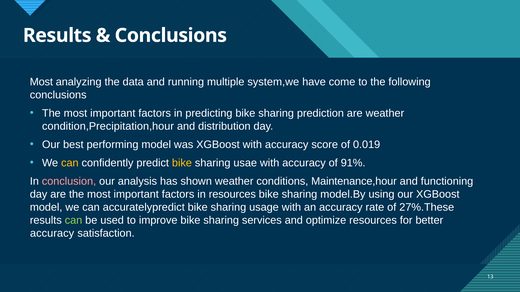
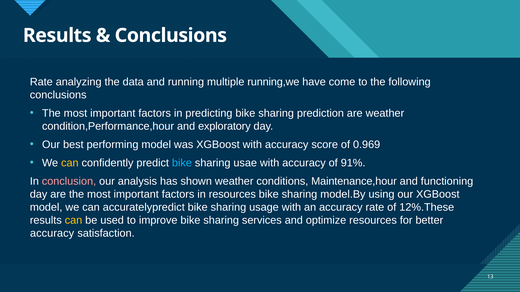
Most at (41, 82): Most -> Rate
system,we: system,we -> running,we
condition,Precipitation,hour: condition,Precipitation,hour -> condition,Performance,hour
distribution: distribution -> exploratory
0.019: 0.019 -> 0.969
bike at (182, 163) colour: yellow -> light blue
27%.These: 27%.These -> 12%.These
can at (74, 221) colour: light green -> yellow
